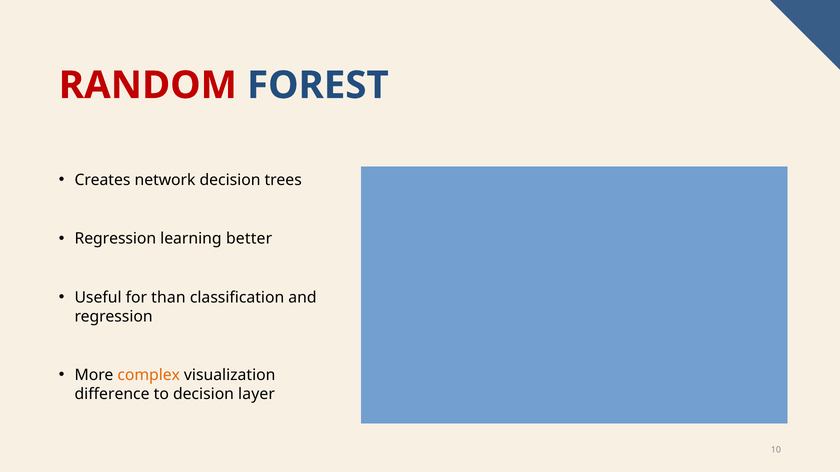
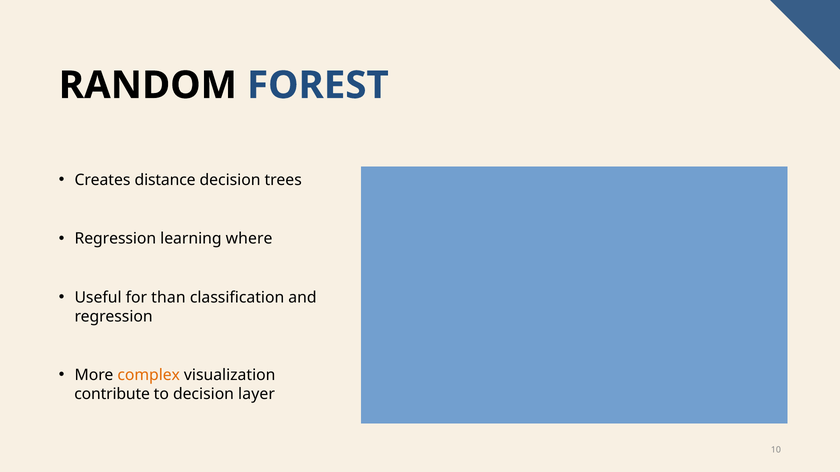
RANDOM colour: red -> black
network: network -> distance
better: better -> where
difference: difference -> contribute
